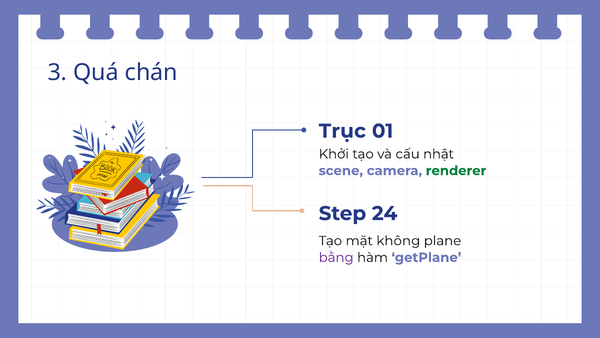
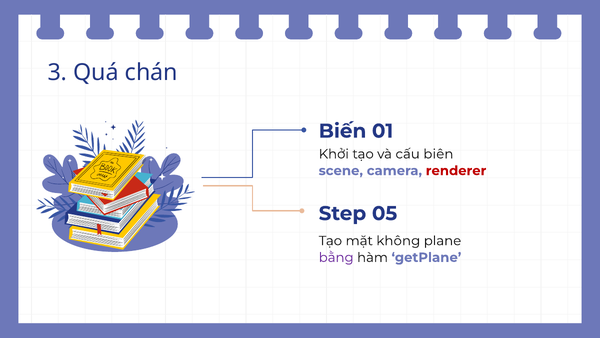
Trục: Trục -> Biến
nhật: nhật -> biên
renderer colour: green -> red
24: 24 -> 05
